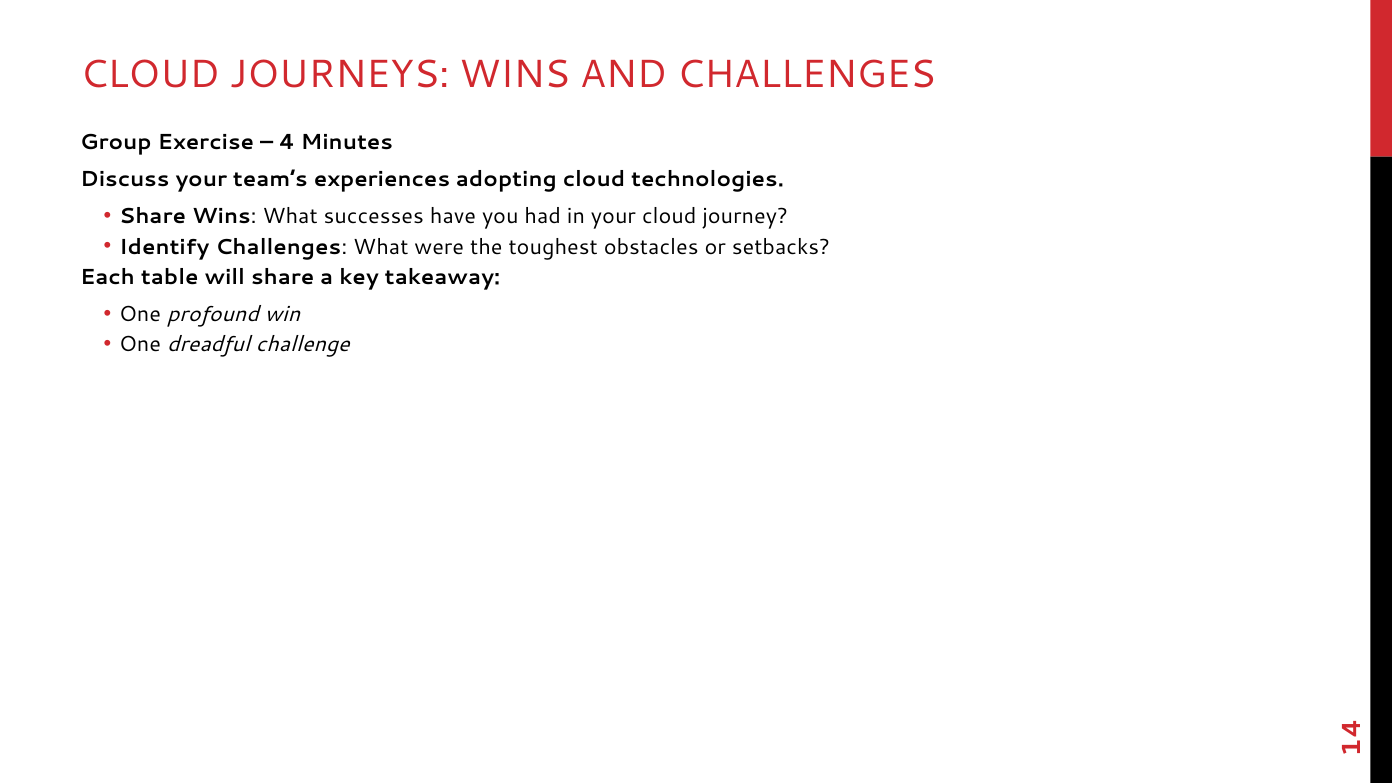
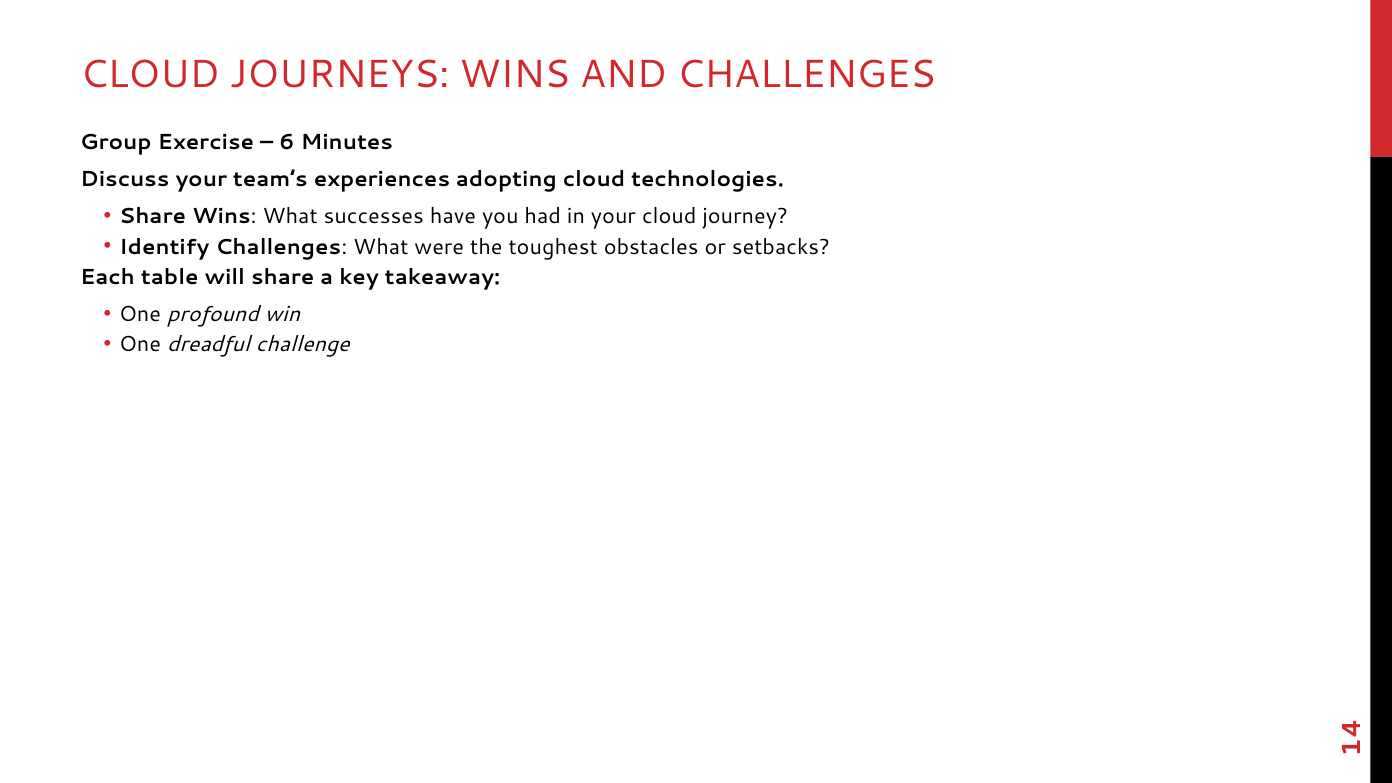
4 at (287, 142): 4 -> 6
